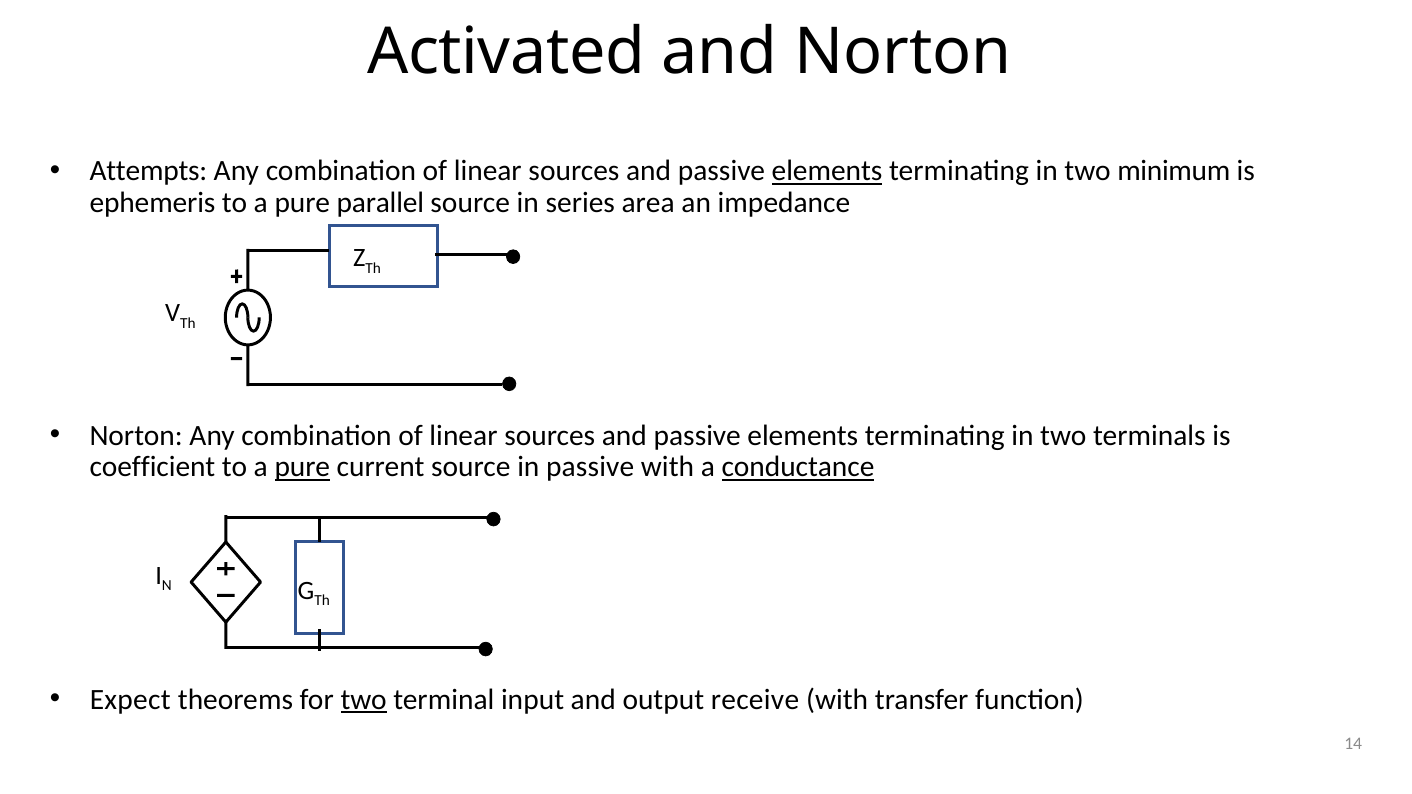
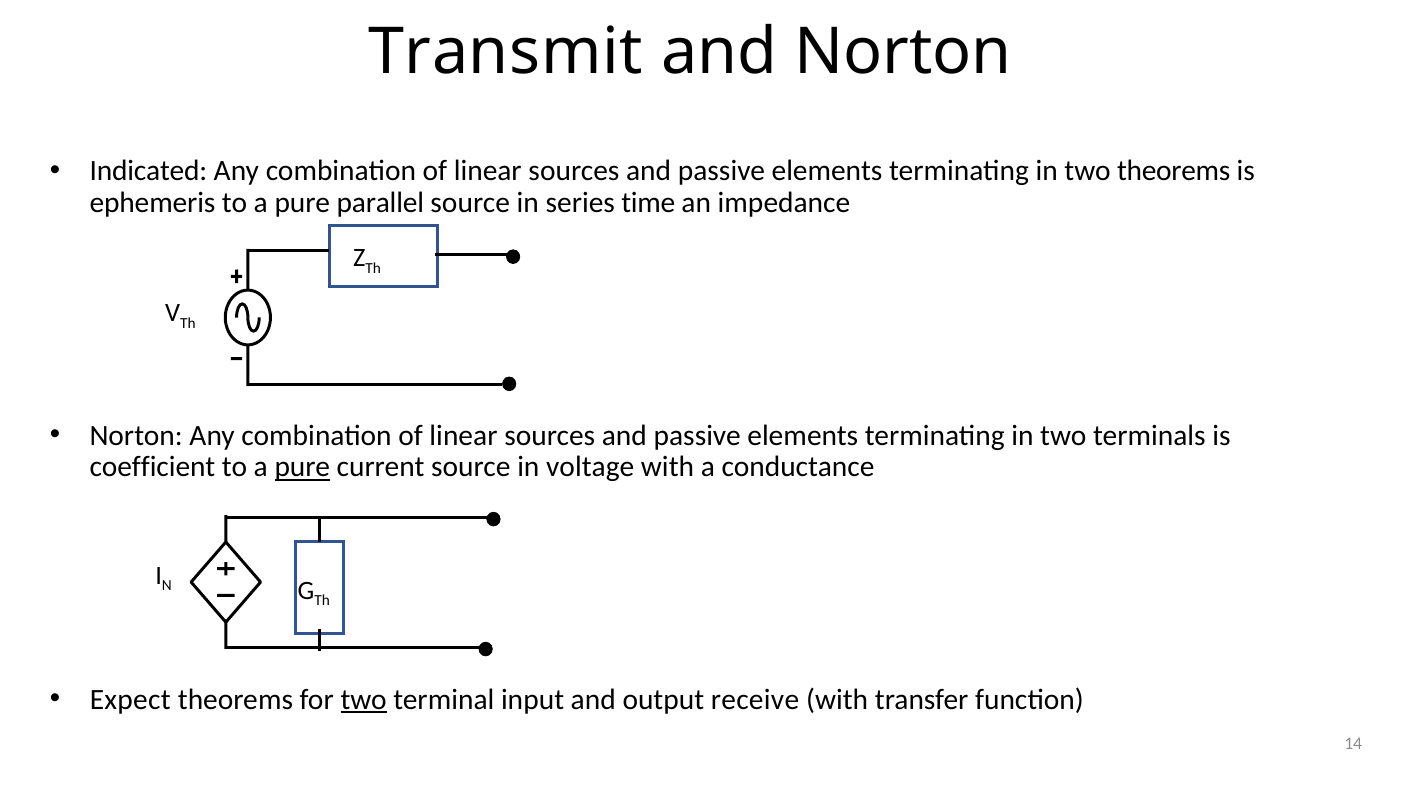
Activated: Activated -> Transmit
Attempts: Attempts -> Indicated
elements at (827, 171) underline: present -> none
two minimum: minimum -> theorems
area: area -> time
in passive: passive -> voltage
conductance underline: present -> none
